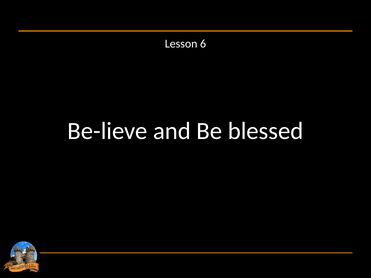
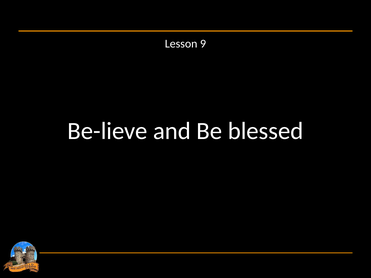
6: 6 -> 9
